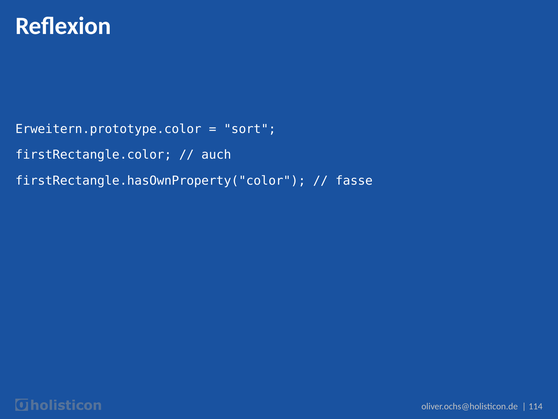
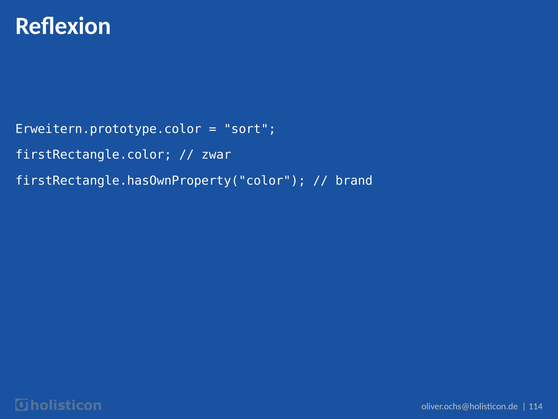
auch: auch -> zwar
fasse: fasse -> brand
